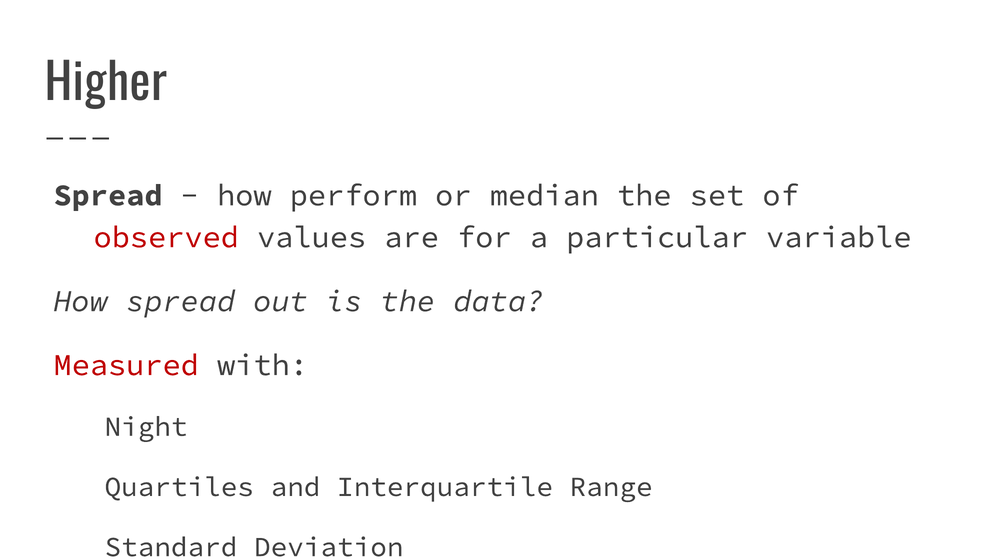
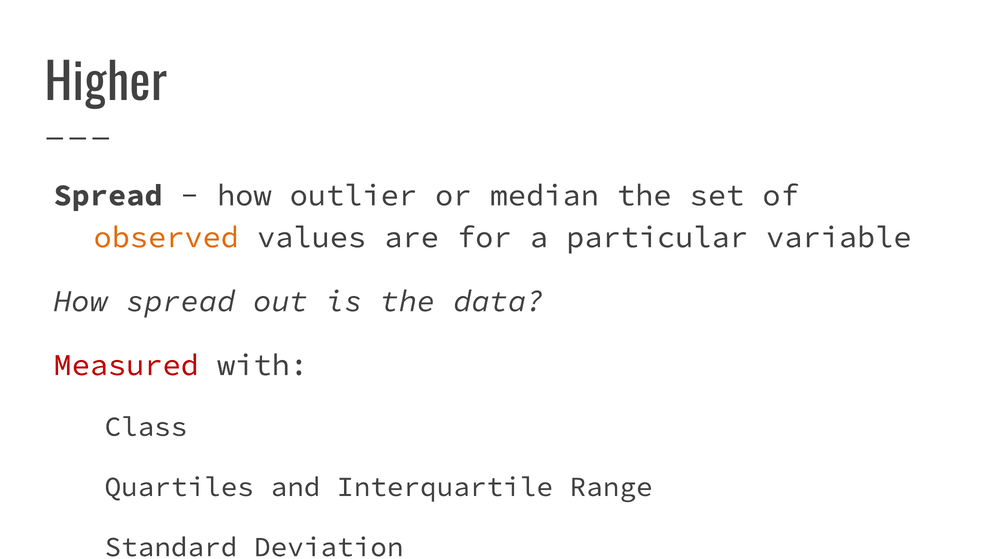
perform: perform -> outlier
observed colour: red -> orange
Night: Night -> Class
